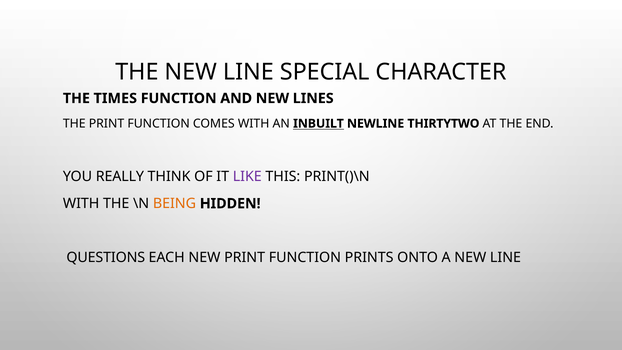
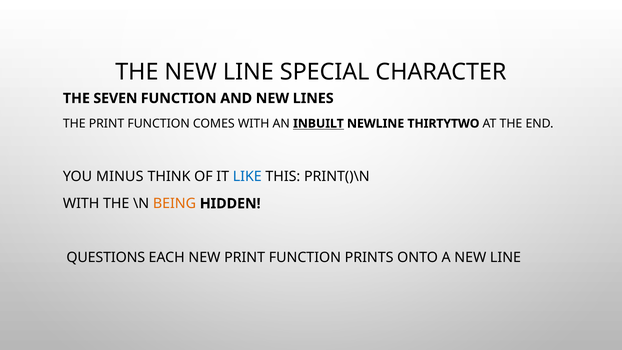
TIMES: TIMES -> SEVEN
REALLY: REALLY -> MINUS
LIKE colour: purple -> blue
